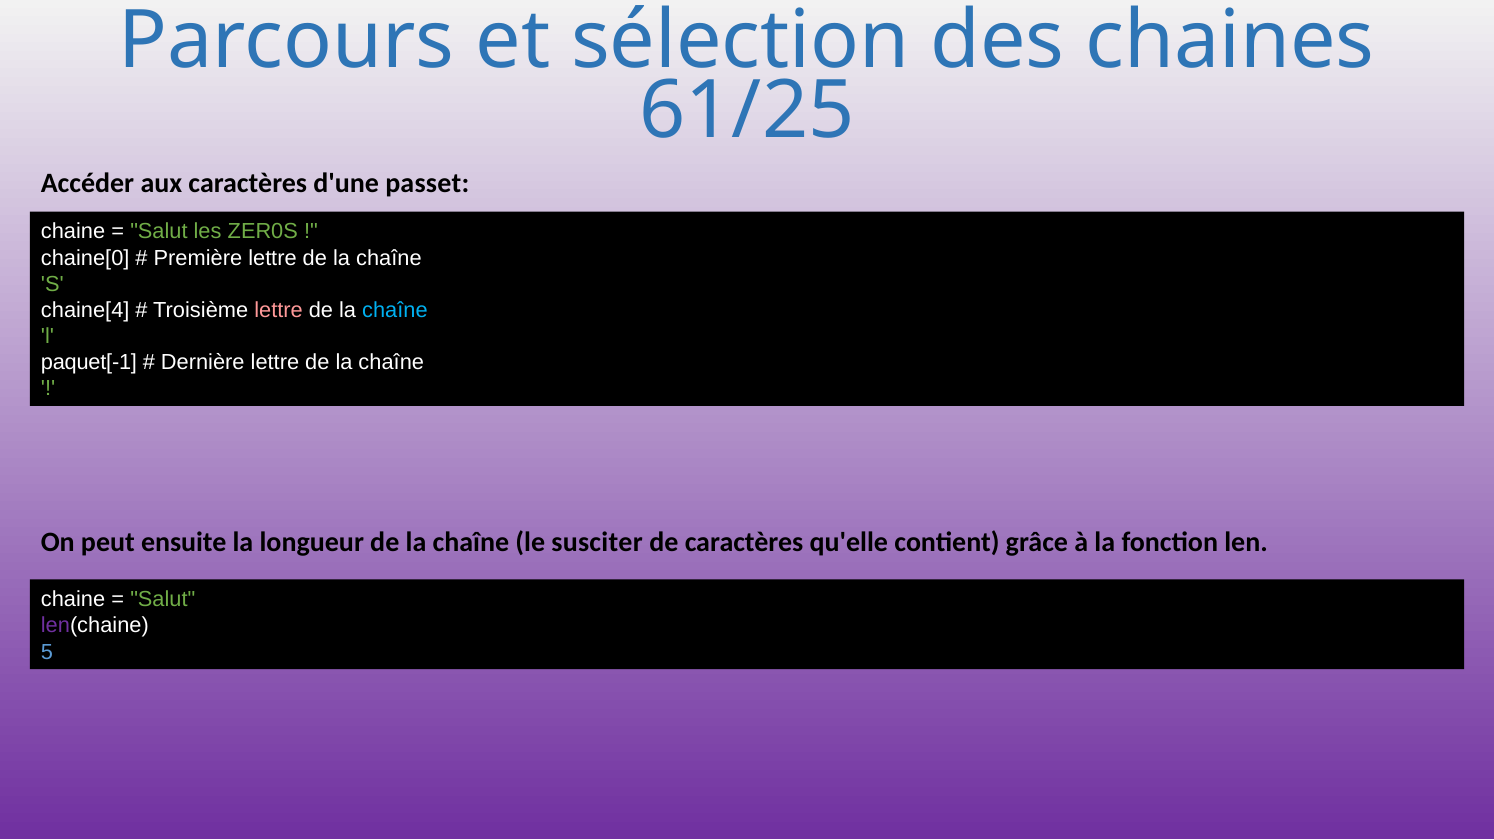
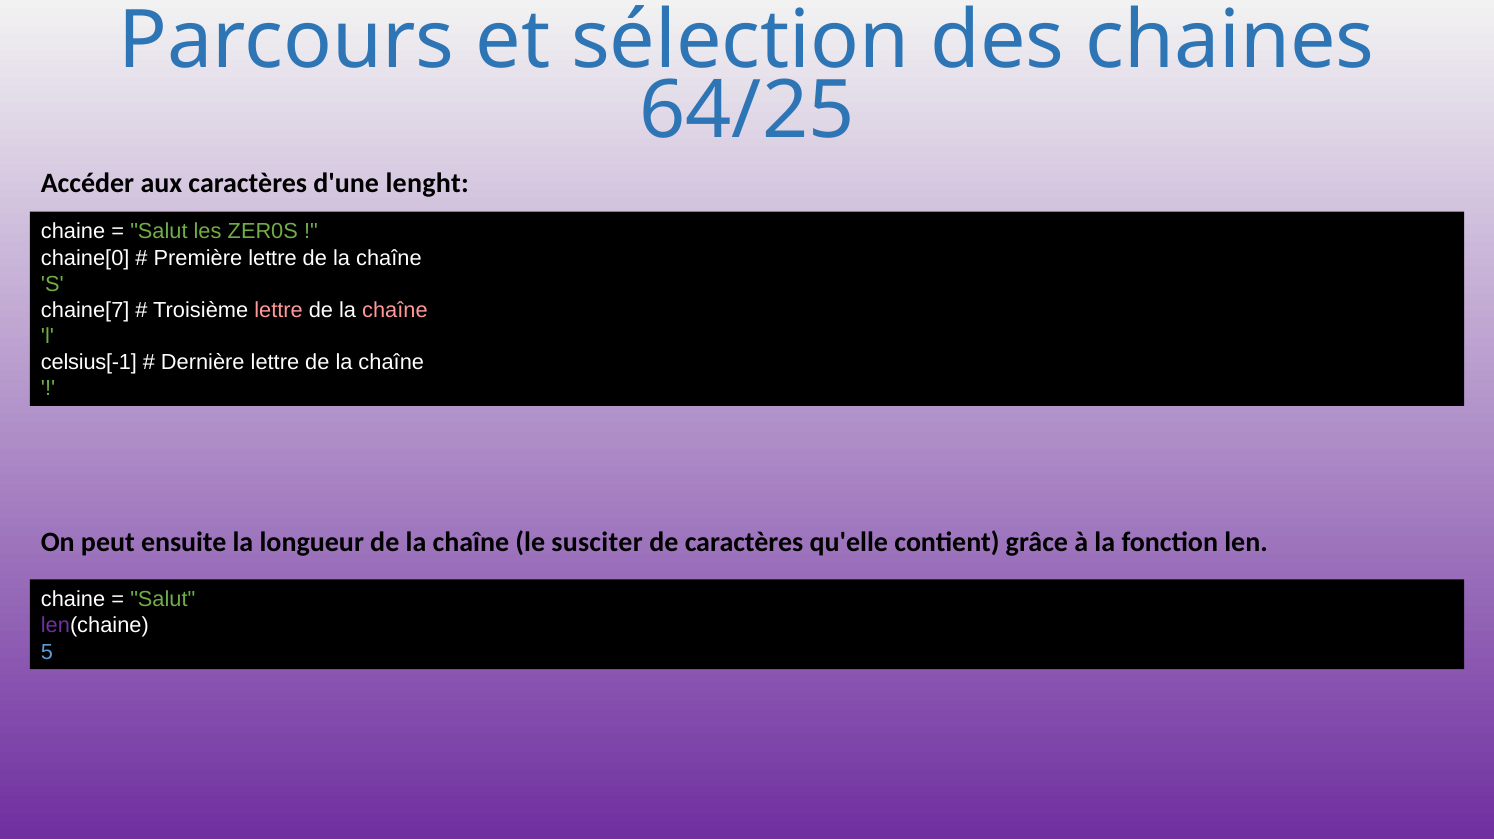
61/25: 61/25 -> 64/25
passet: passet -> lenght
chaine[4: chaine[4 -> chaine[7
chaîne at (395, 310) colour: light blue -> pink
paquet[-1: paquet[-1 -> celsius[-1
